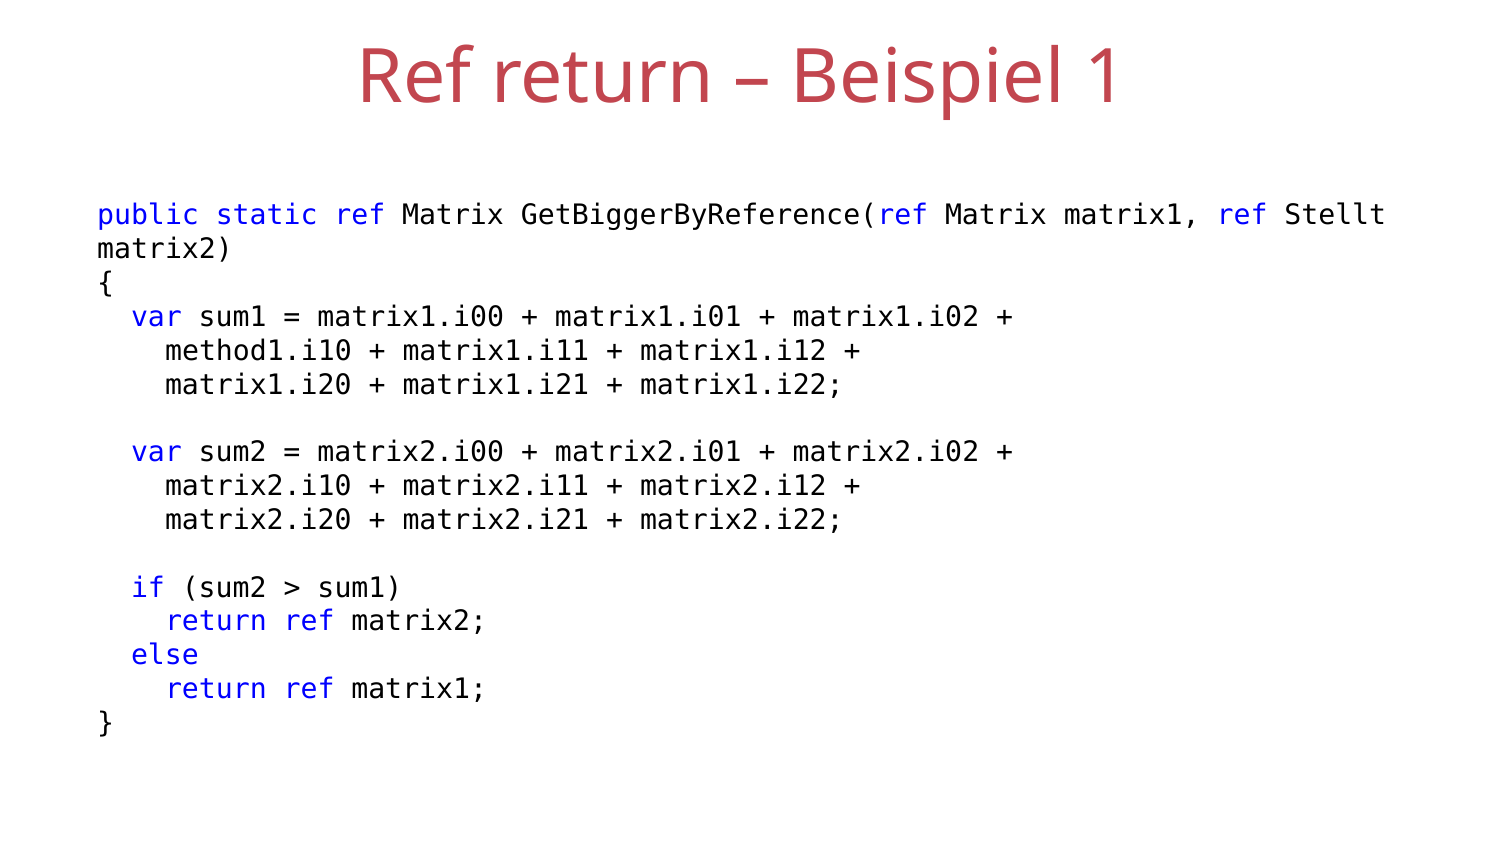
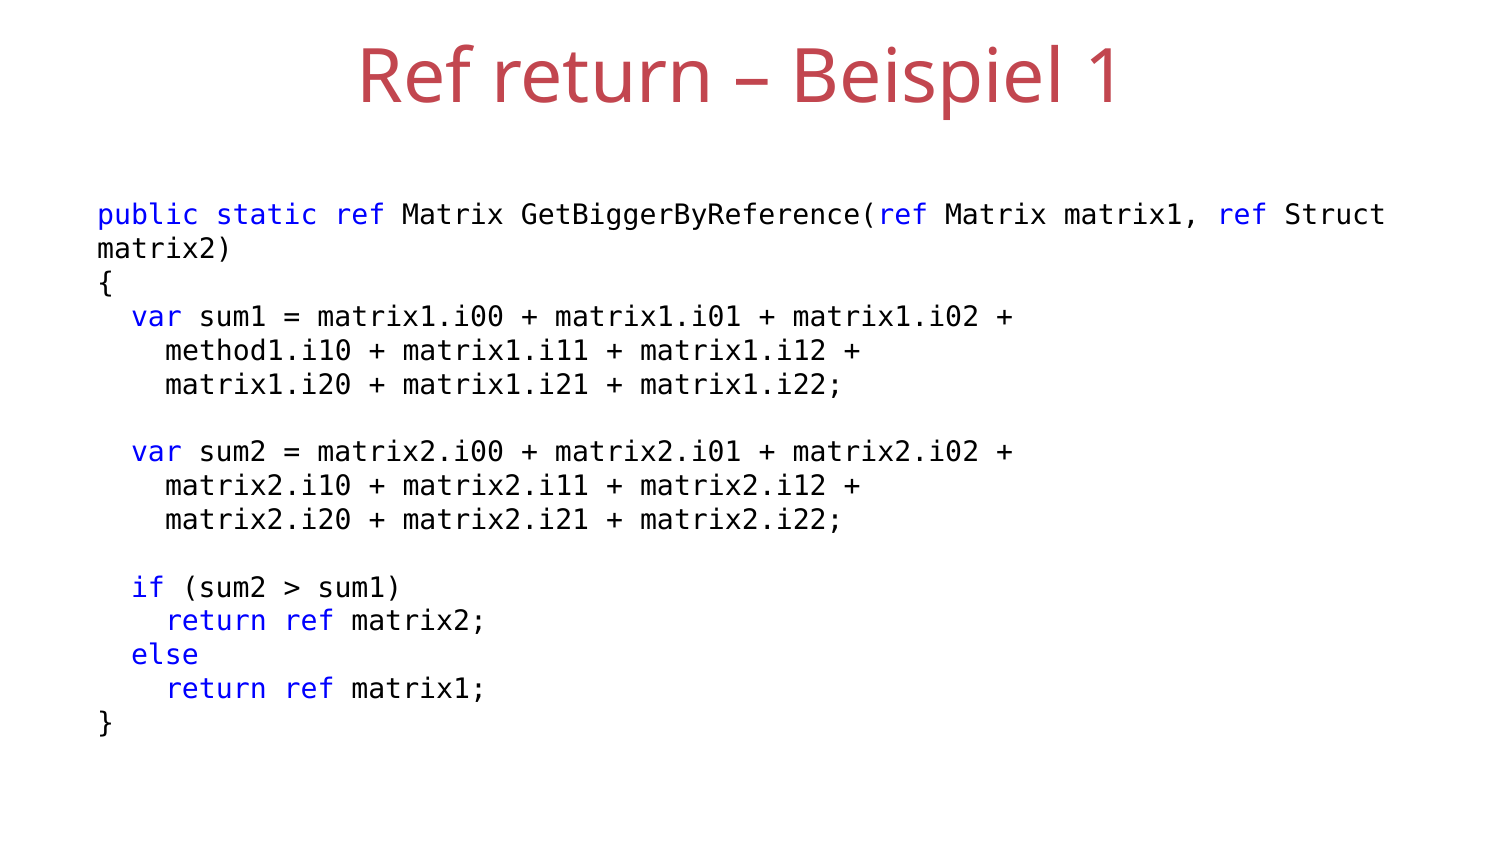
Stellt: Stellt -> Struct
